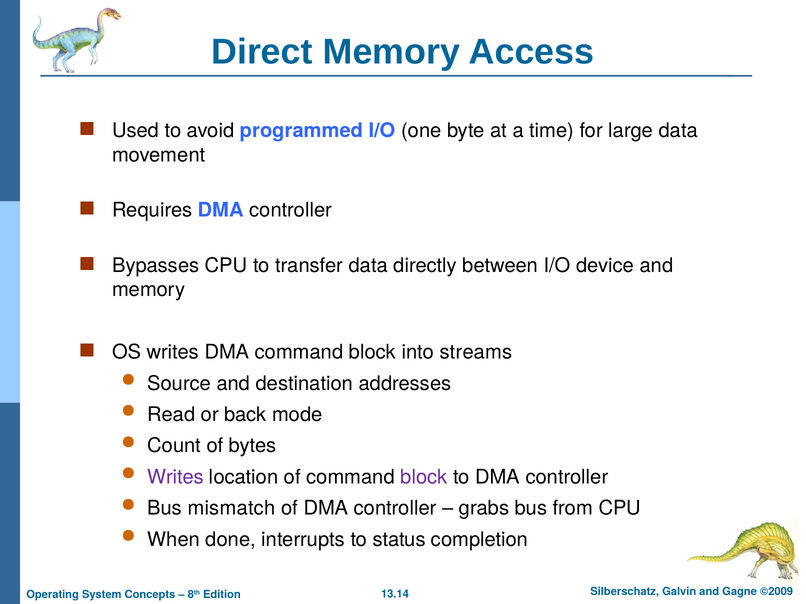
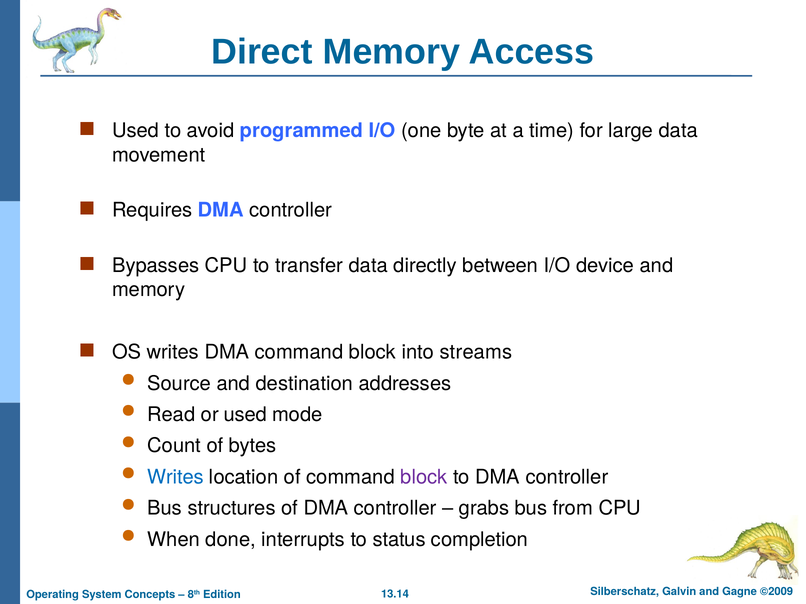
or back: back -> used
Writes at (176, 477) colour: purple -> blue
mismatch: mismatch -> structures
